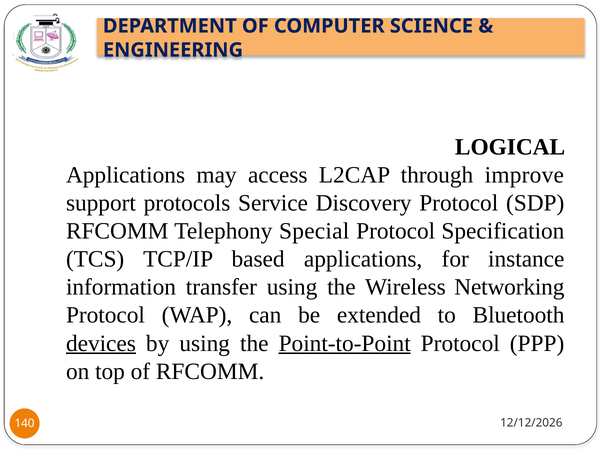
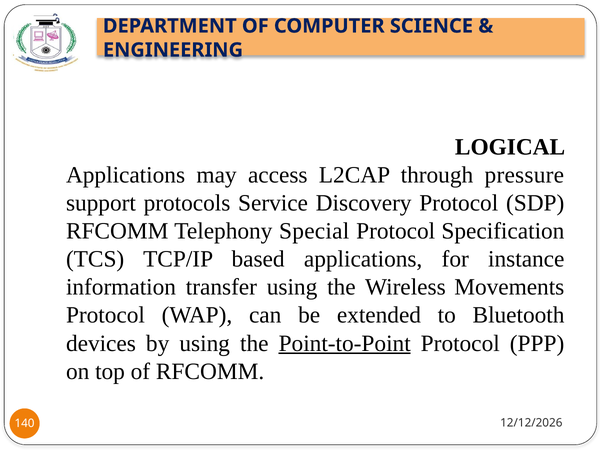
improve: improve -> pressure
Networking: Networking -> Movements
devices underline: present -> none
